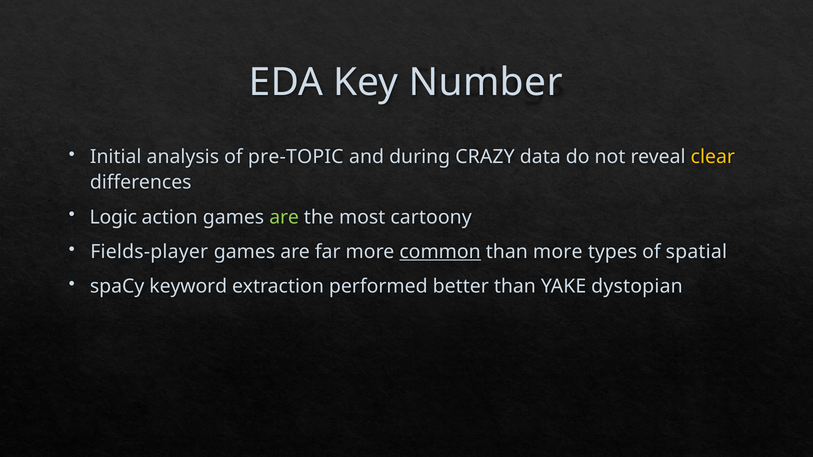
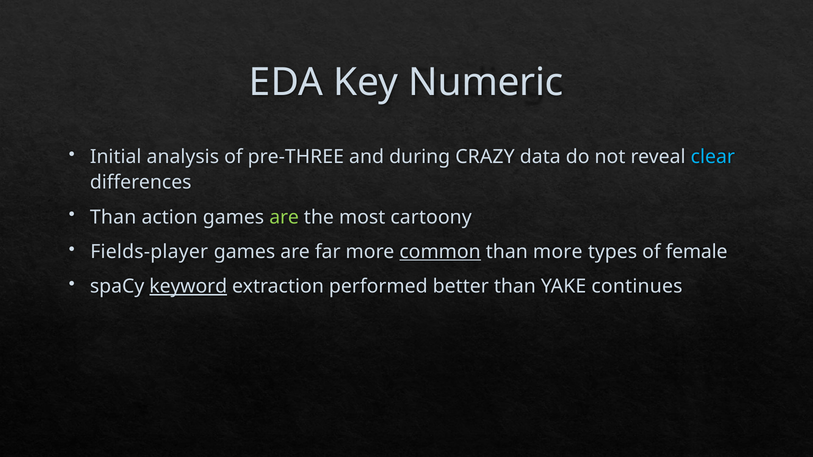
Number: Number -> Numeric
pre-TOPIC: pre-TOPIC -> pre-THREE
clear colour: yellow -> light blue
Logic at (113, 217): Logic -> Than
spatial: spatial -> female
keyword underline: none -> present
dystopian: dystopian -> continues
